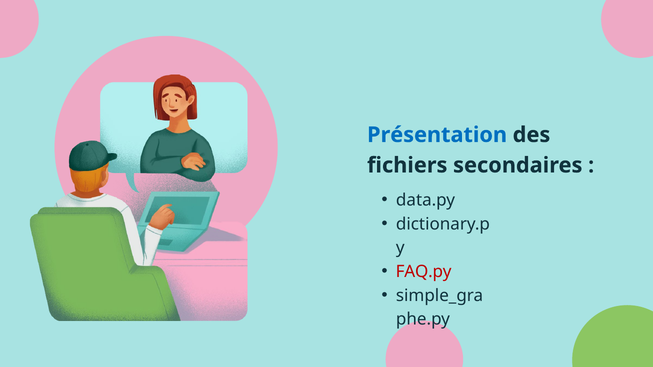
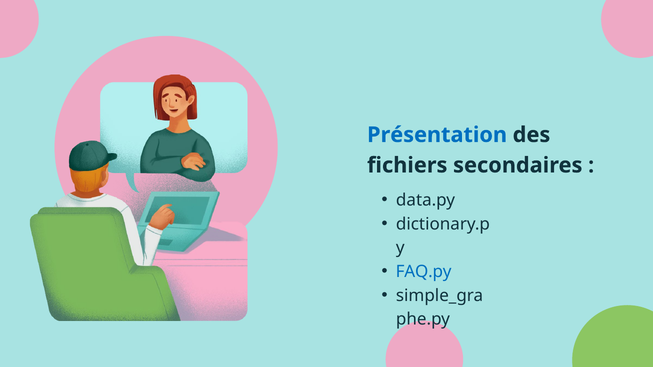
FAQ.py colour: red -> blue
